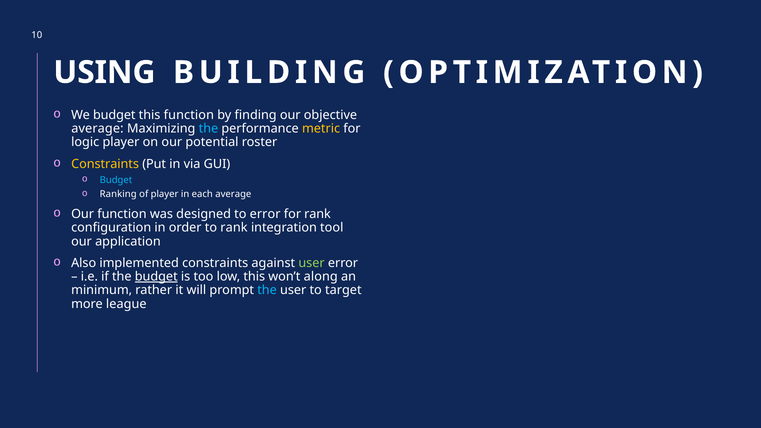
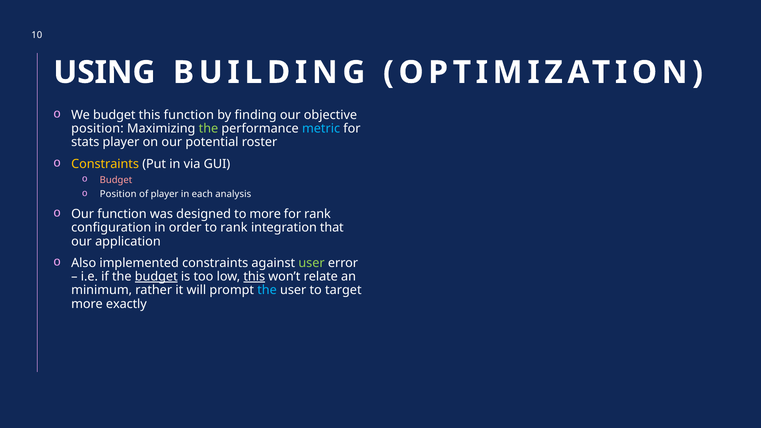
average at (97, 129): average -> position
the at (208, 129) colour: light blue -> light green
metric colour: yellow -> light blue
logic: logic -> stats
Budget at (116, 180) colour: light blue -> pink
Ranking at (118, 194): Ranking -> Position
each average: average -> analysis
to error: error -> more
tool: tool -> that
this at (254, 277) underline: none -> present
along: along -> relate
league: league -> exactly
